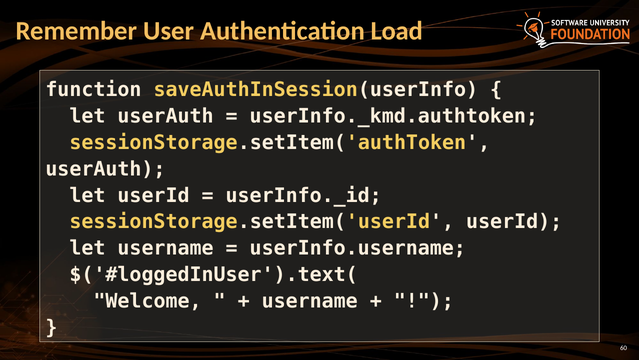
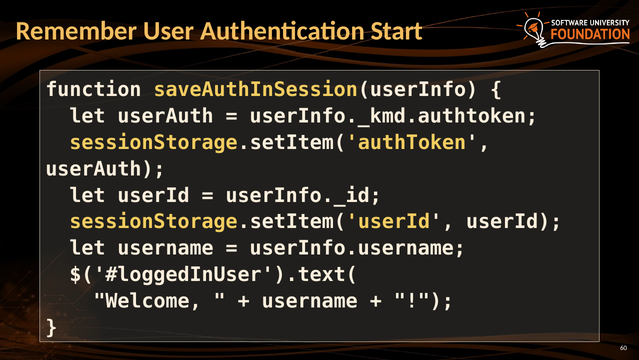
Load: Load -> Start
